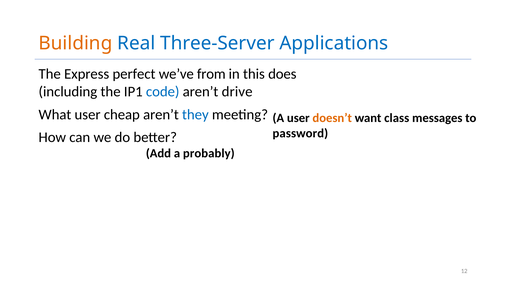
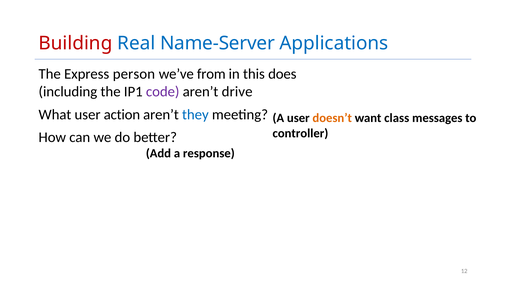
Building colour: orange -> red
Three-Server: Three-Server -> Name-Server
perfect: perfect -> person
code colour: blue -> purple
cheap: cheap -> action
password: password -> controller
probably: probably -> response
